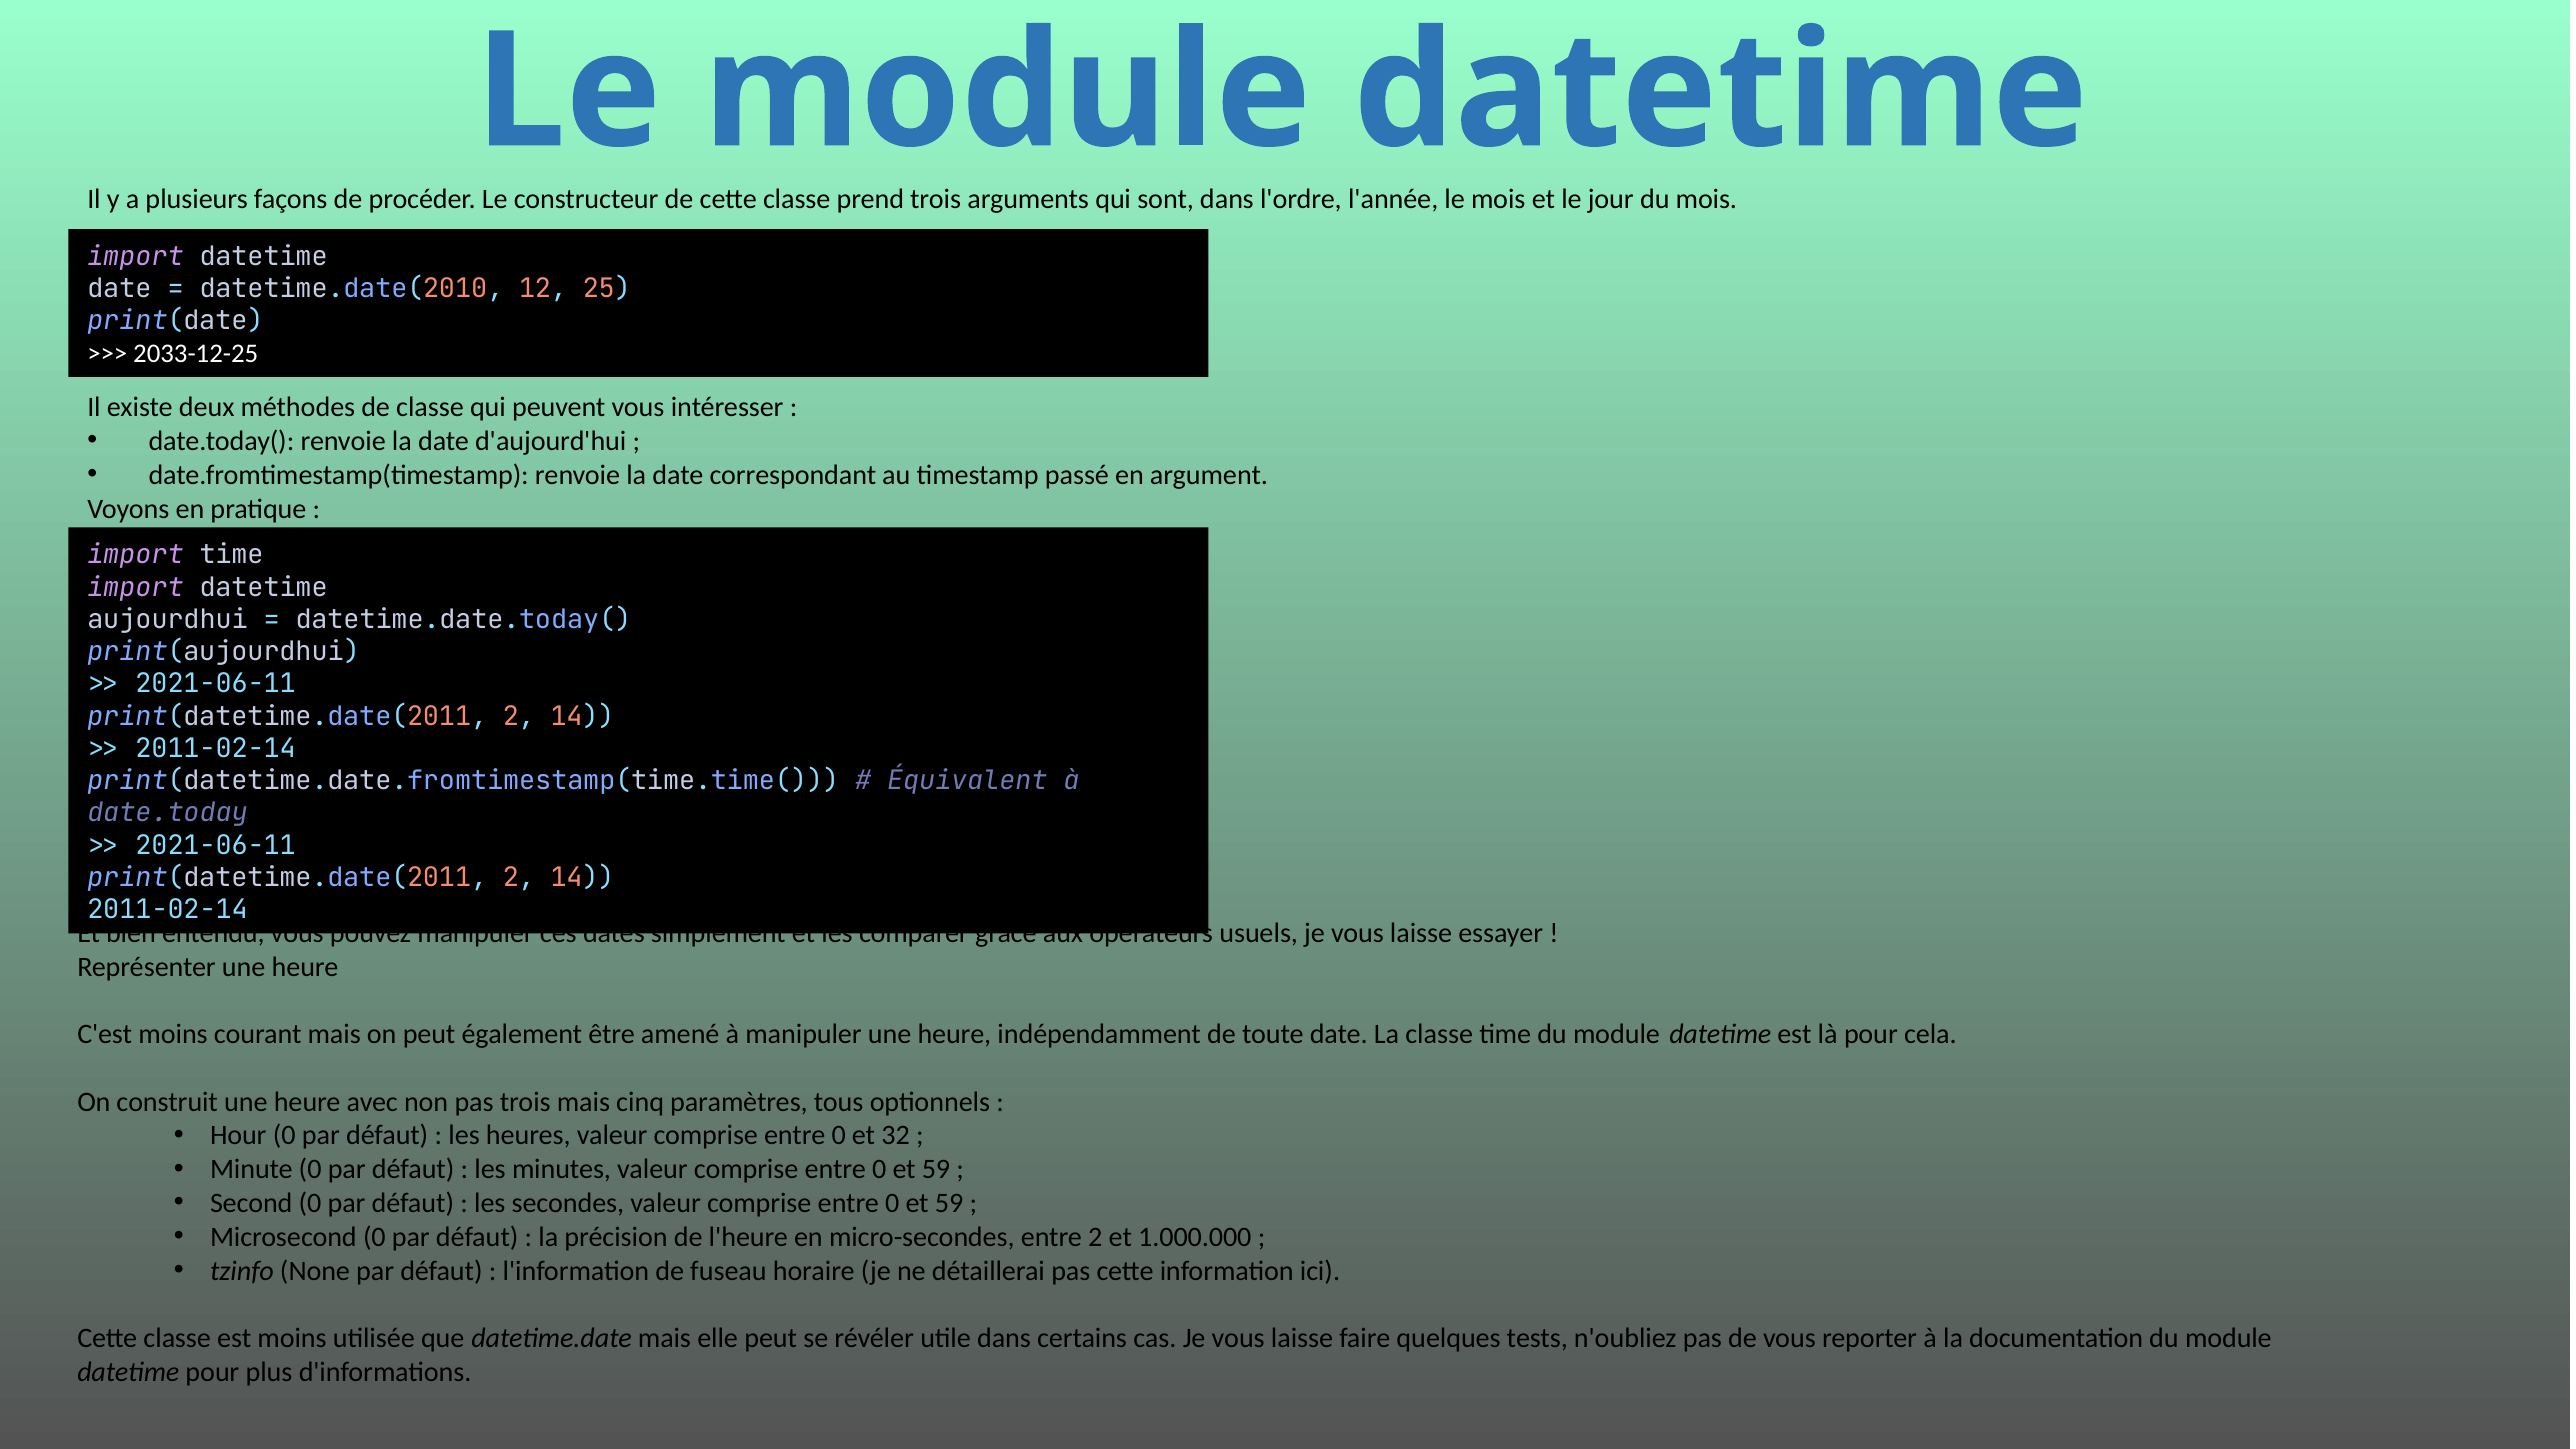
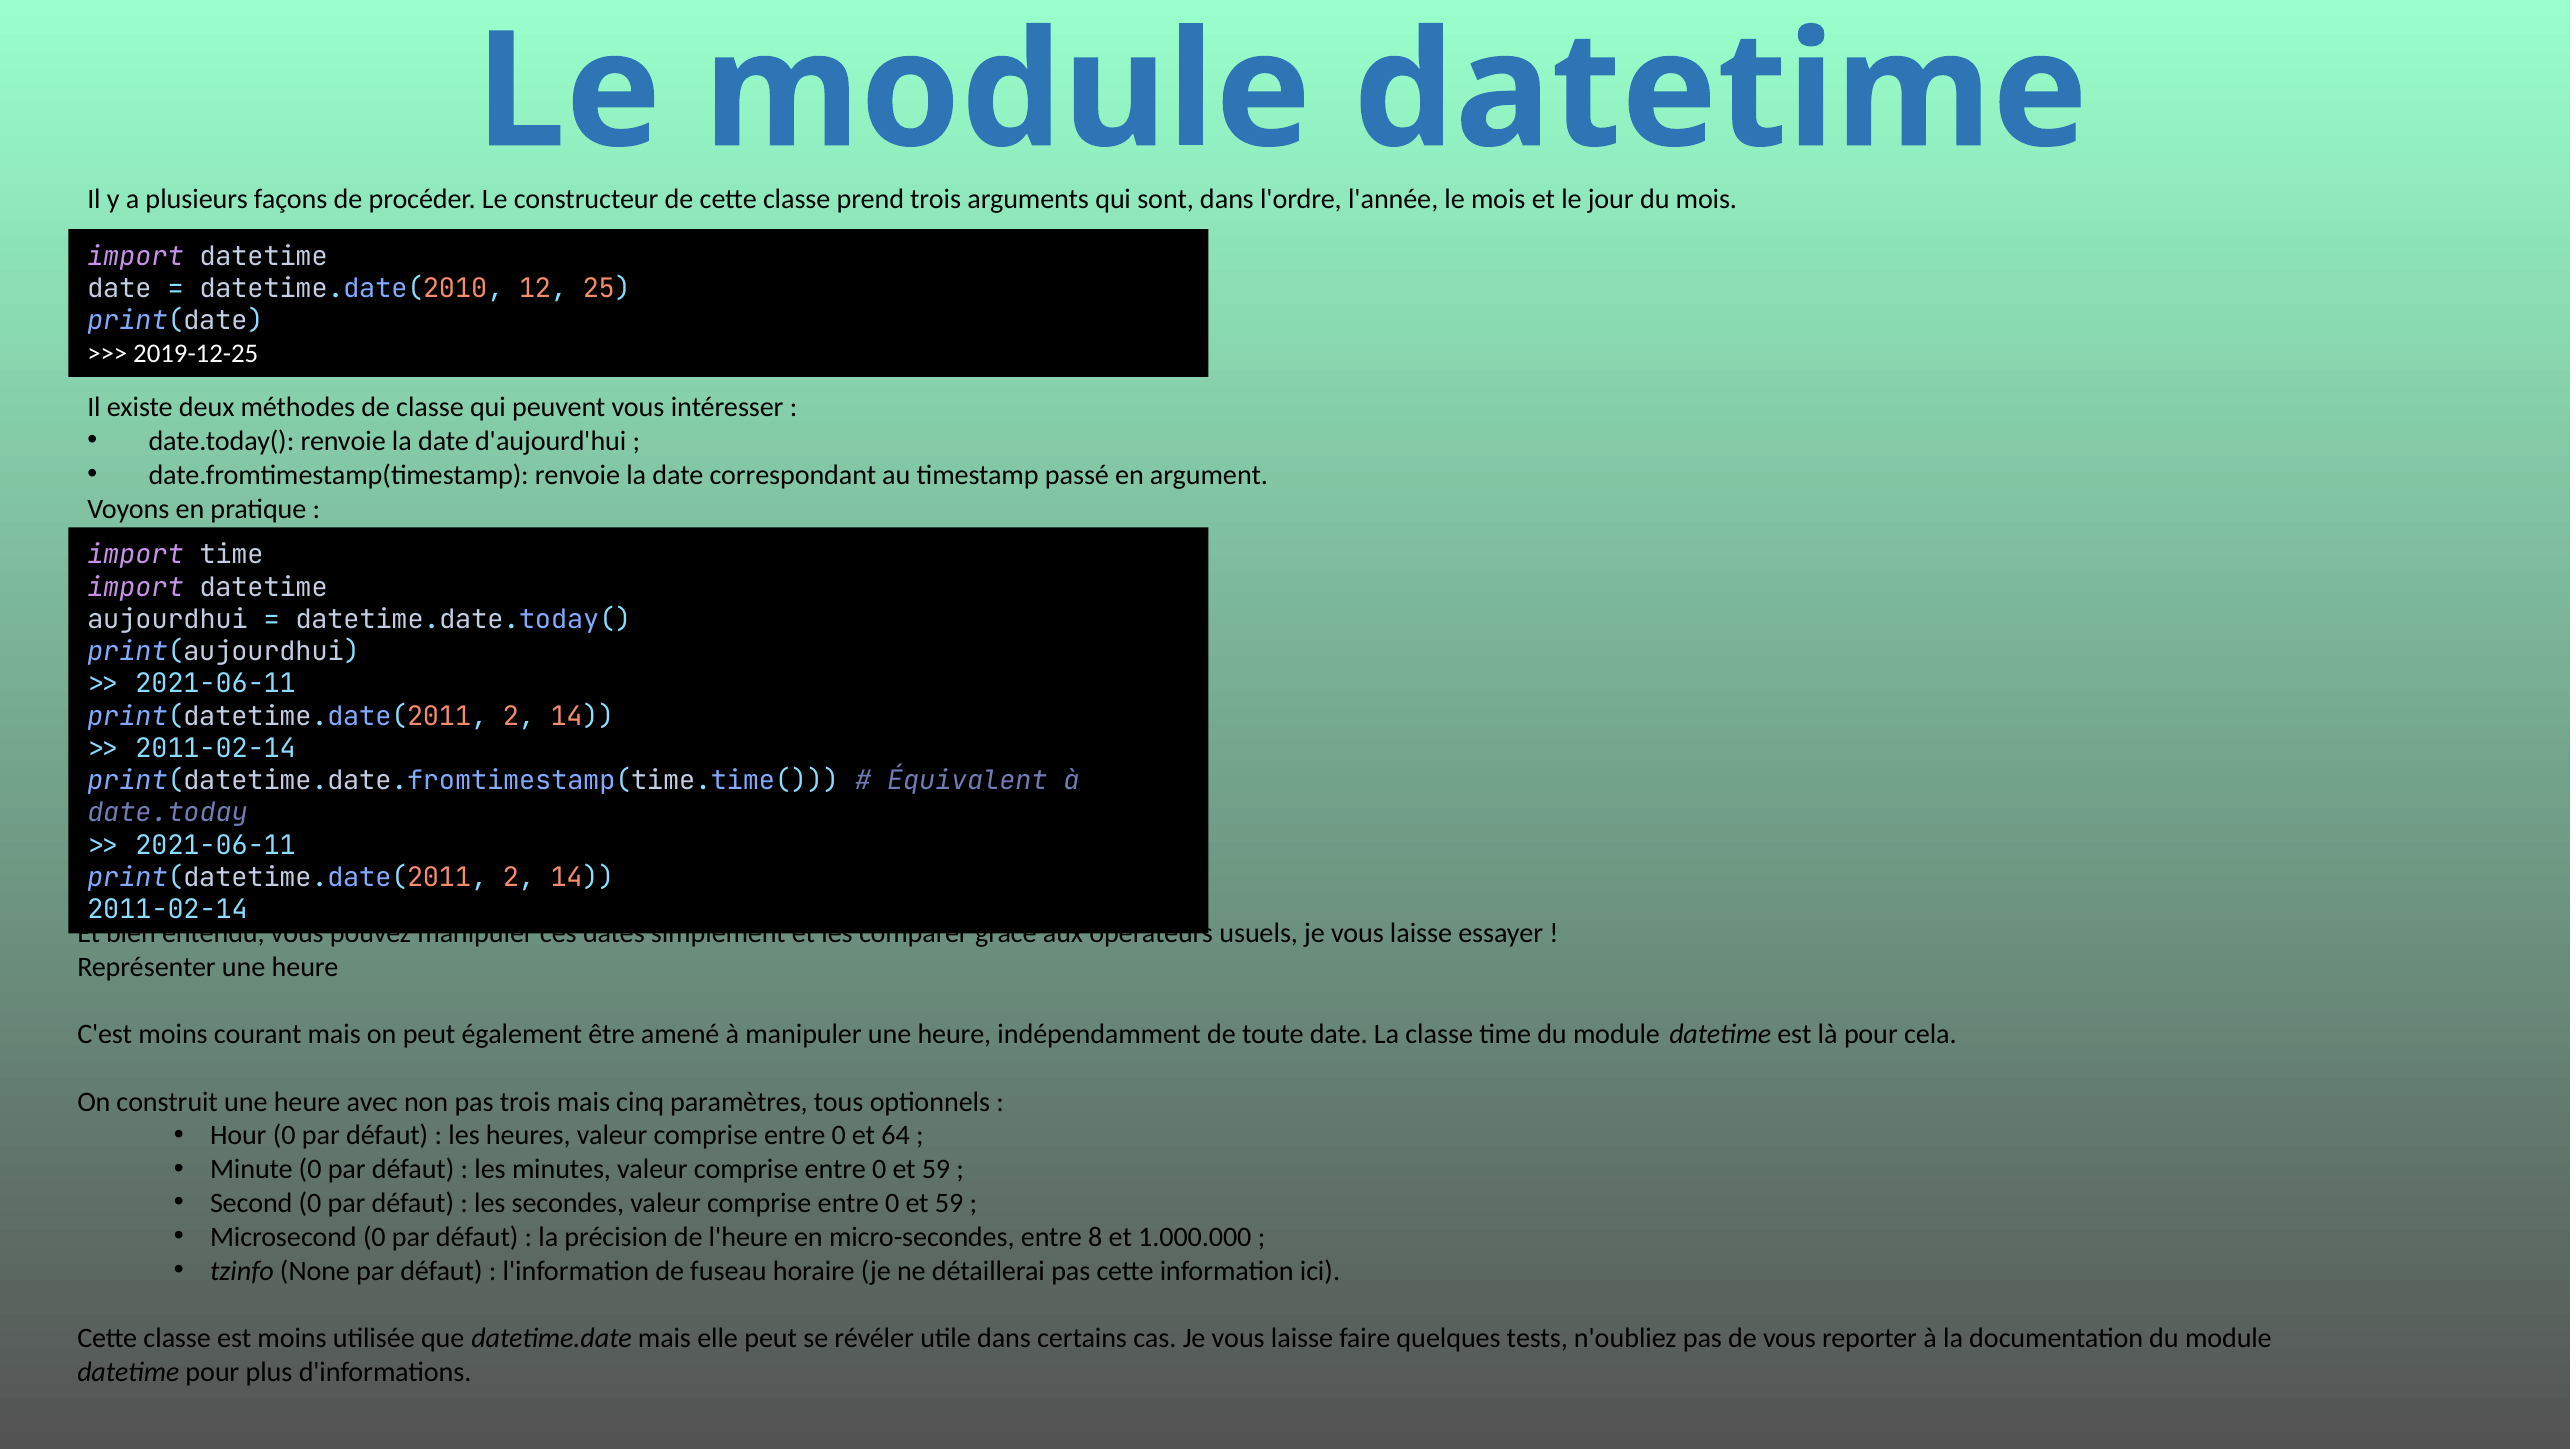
2033-12-25: 2033-12-25 -> 2019-12-25
32: 32 -> 64
entre 2: 2 -> 8
